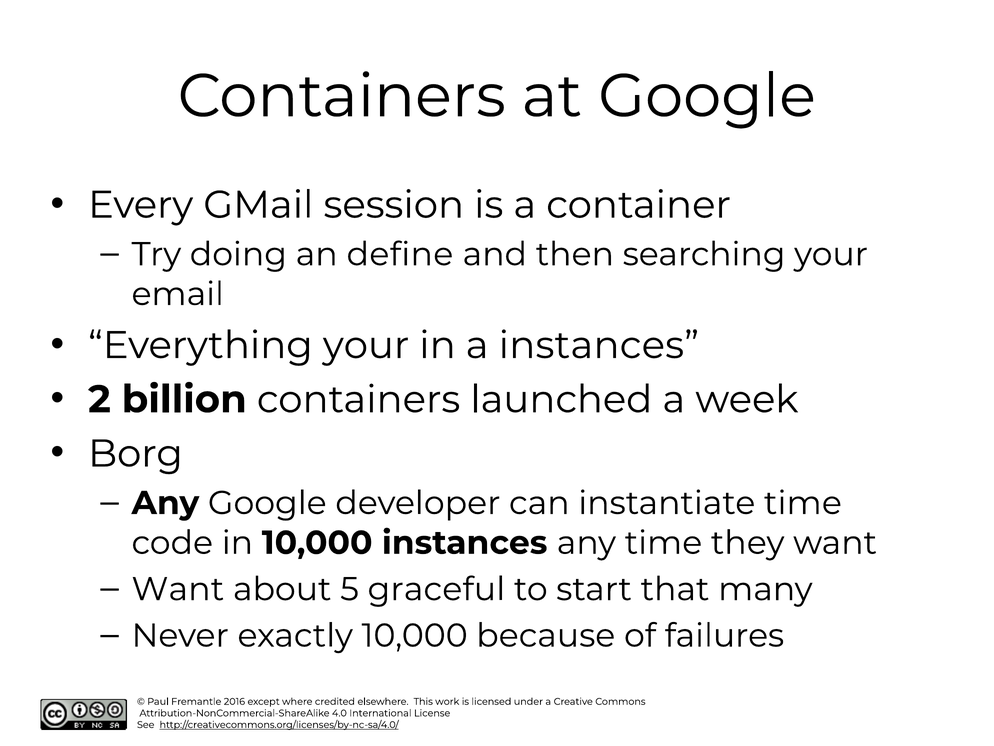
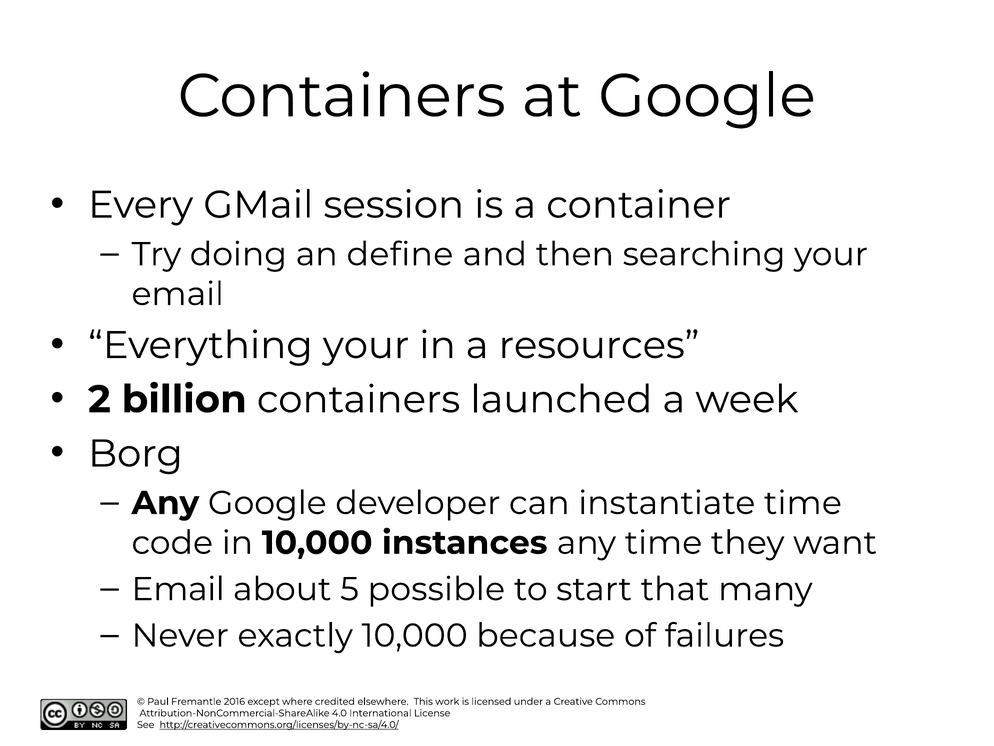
a instances: instances -> resources
Want at (178, 589): Want -> Email
graceful: graceful -> possible
